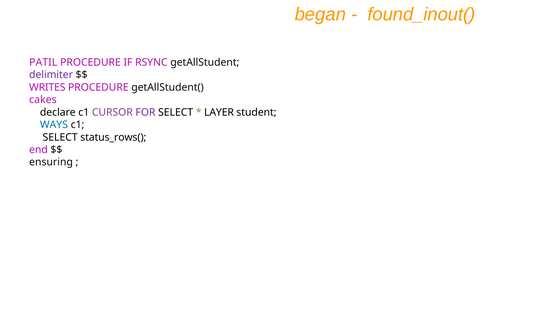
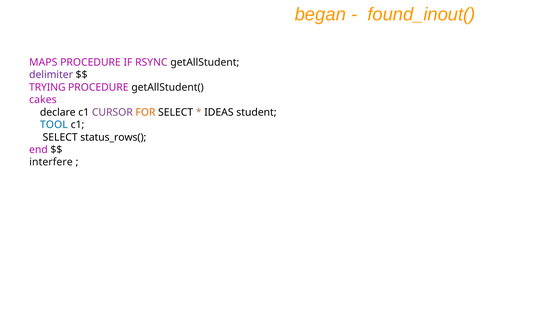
PATIL: PATIL -> MAPS
WRITES: WRITES -> TRYING
FOR colour: purple -> orange
LAYER: LAYER -> IDEAS
WAYS: WAYS -> TOOL
ensuring: ensuring -> interfere
